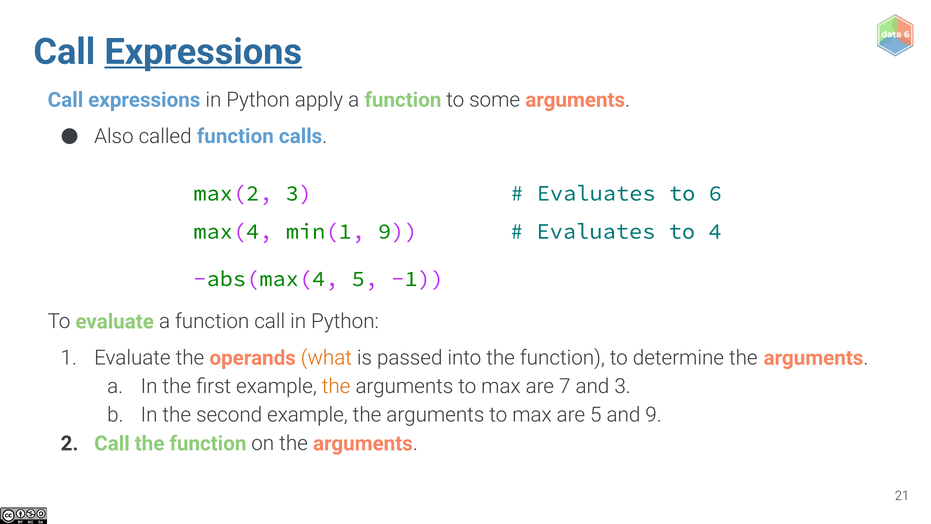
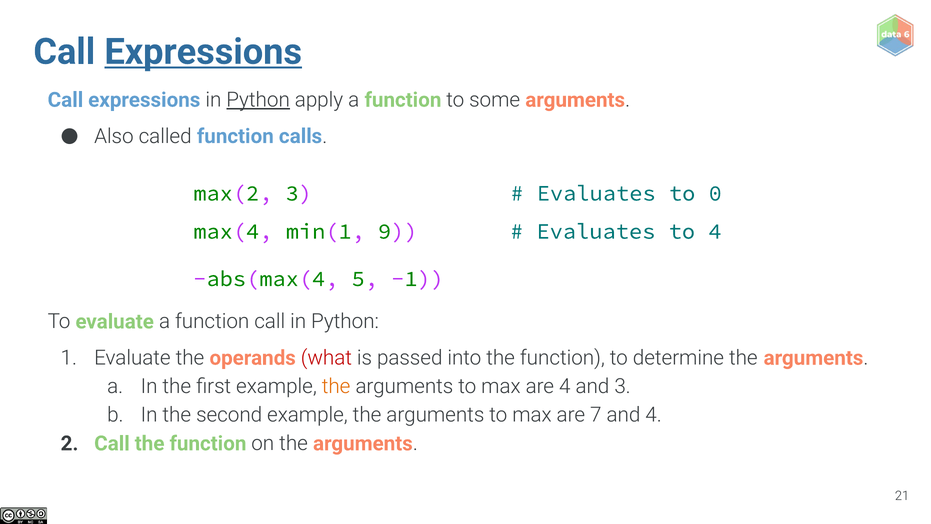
Python at (258, 100) underline: none -> present
6: 6 -> 0
what colour: orange -> red
are 7: 7 -> 4
are 5: 5 -> 7
and 9: 9 -> 4
